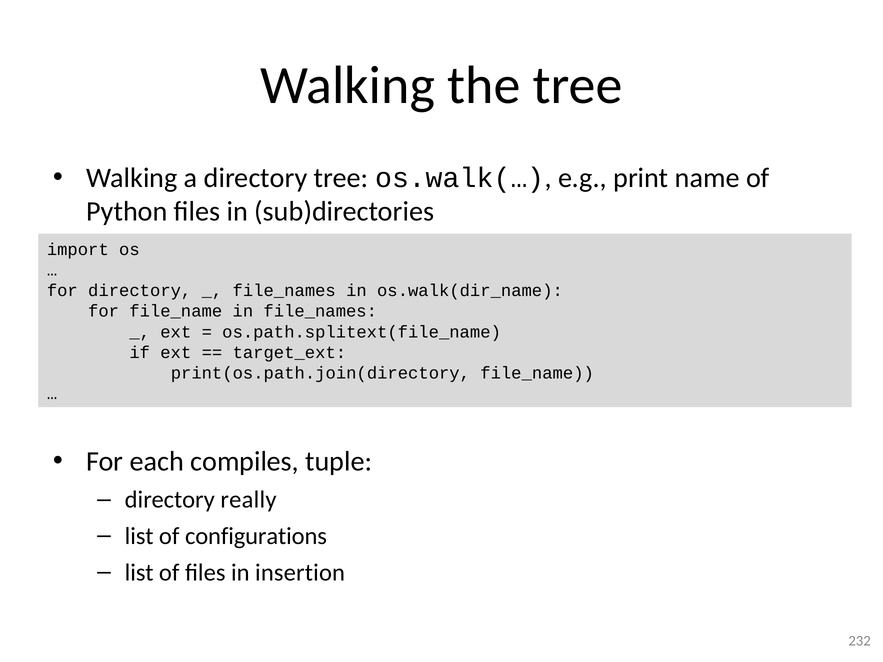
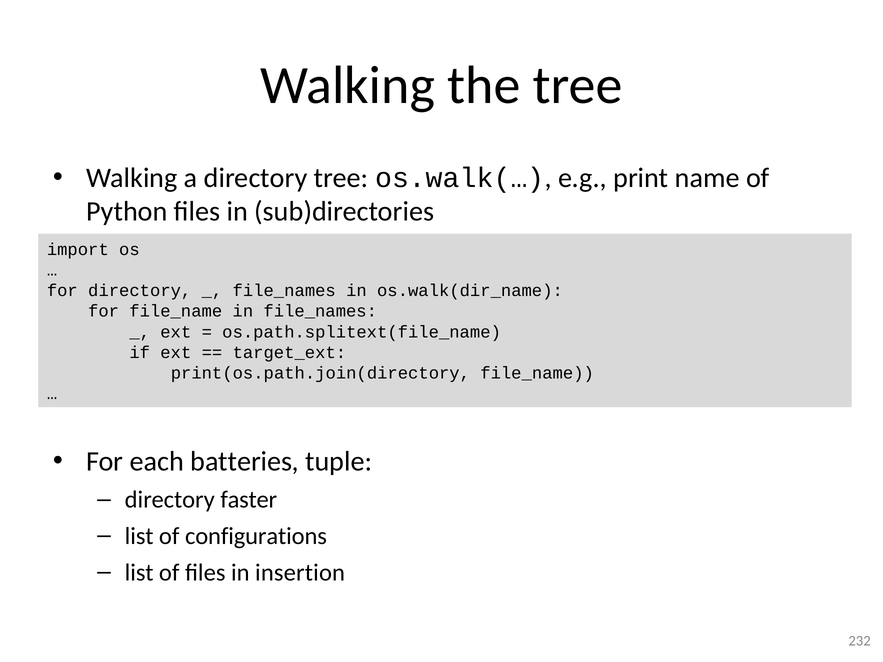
compiles: compiles -> batteries
really: really -> faster
